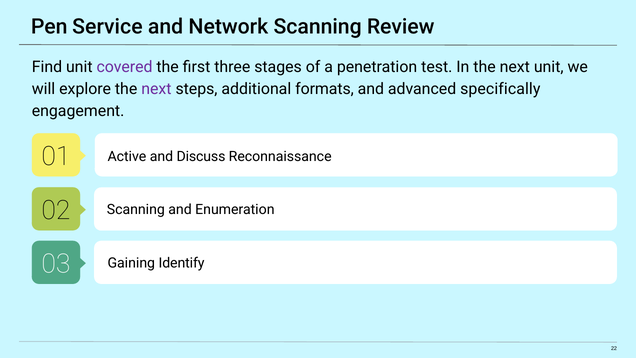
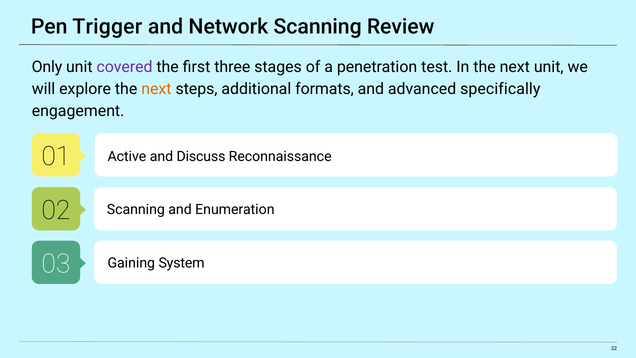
Service: Service -> Trigger
Find: Find -> Only
next at (156, 89) colour: purple -> orange
Identify: Identify -> System
